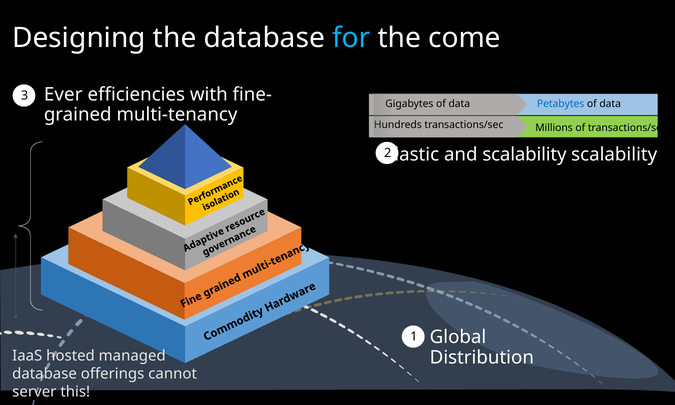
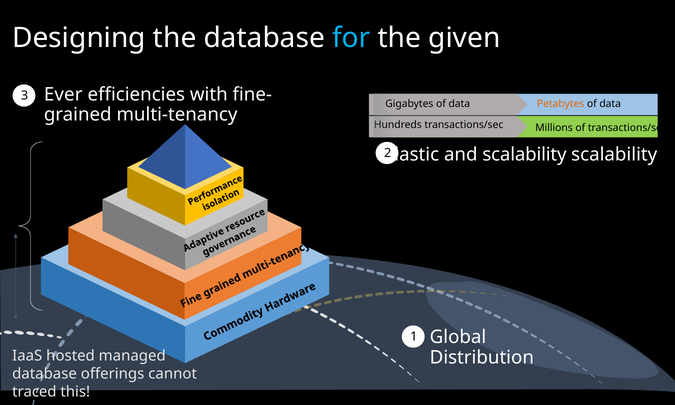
come: come -> given
Petabytes colour: blue -> orange
server: server -> traced
